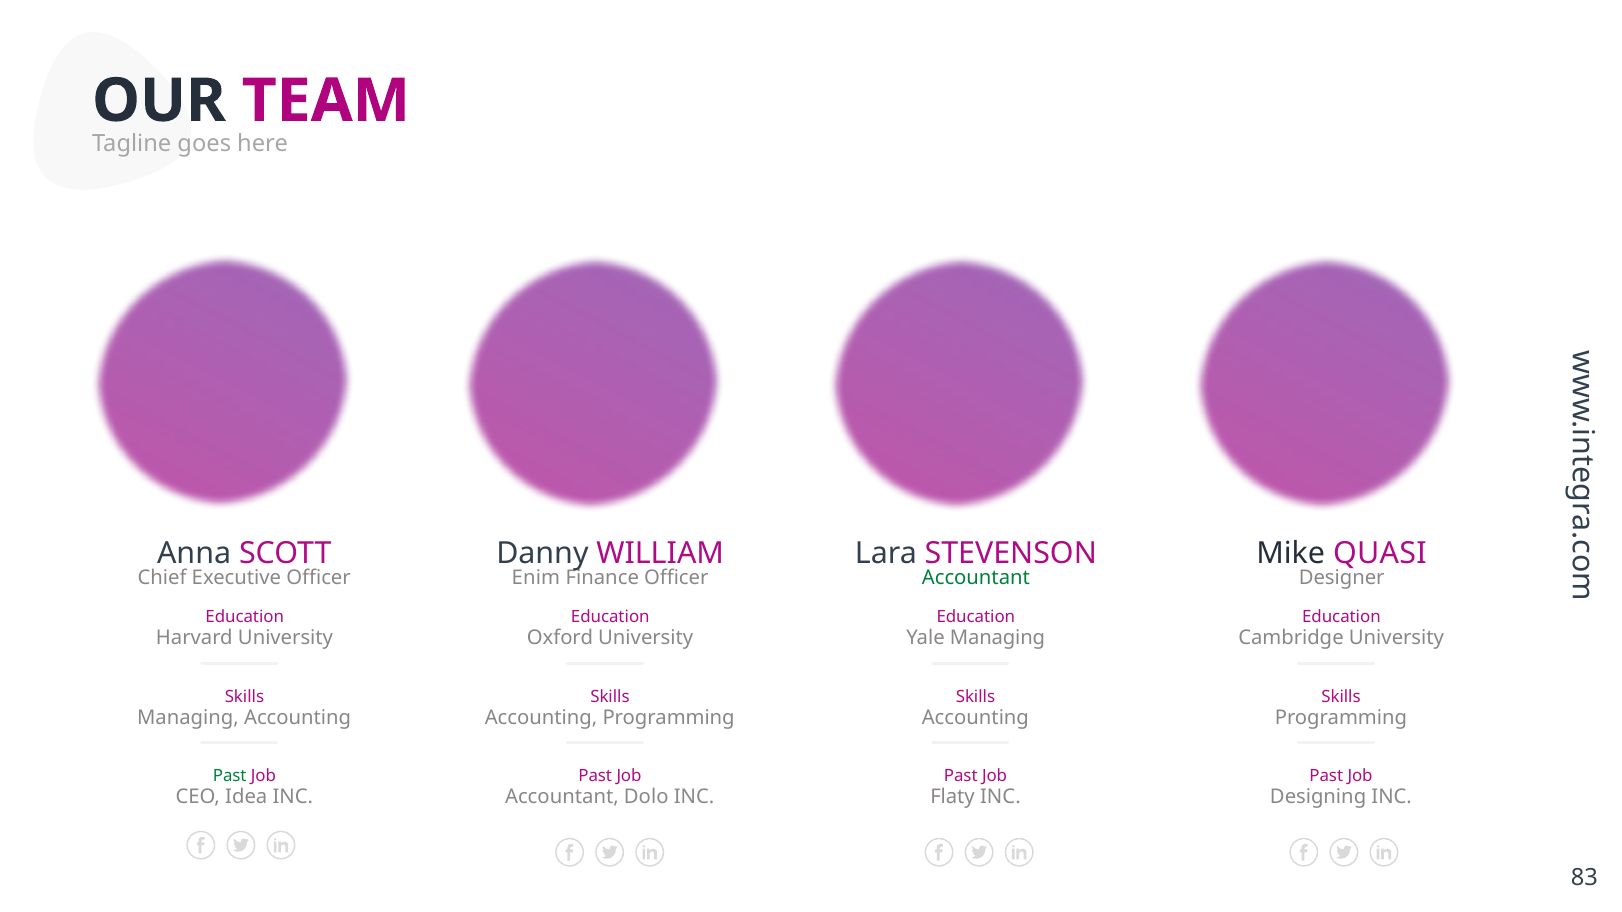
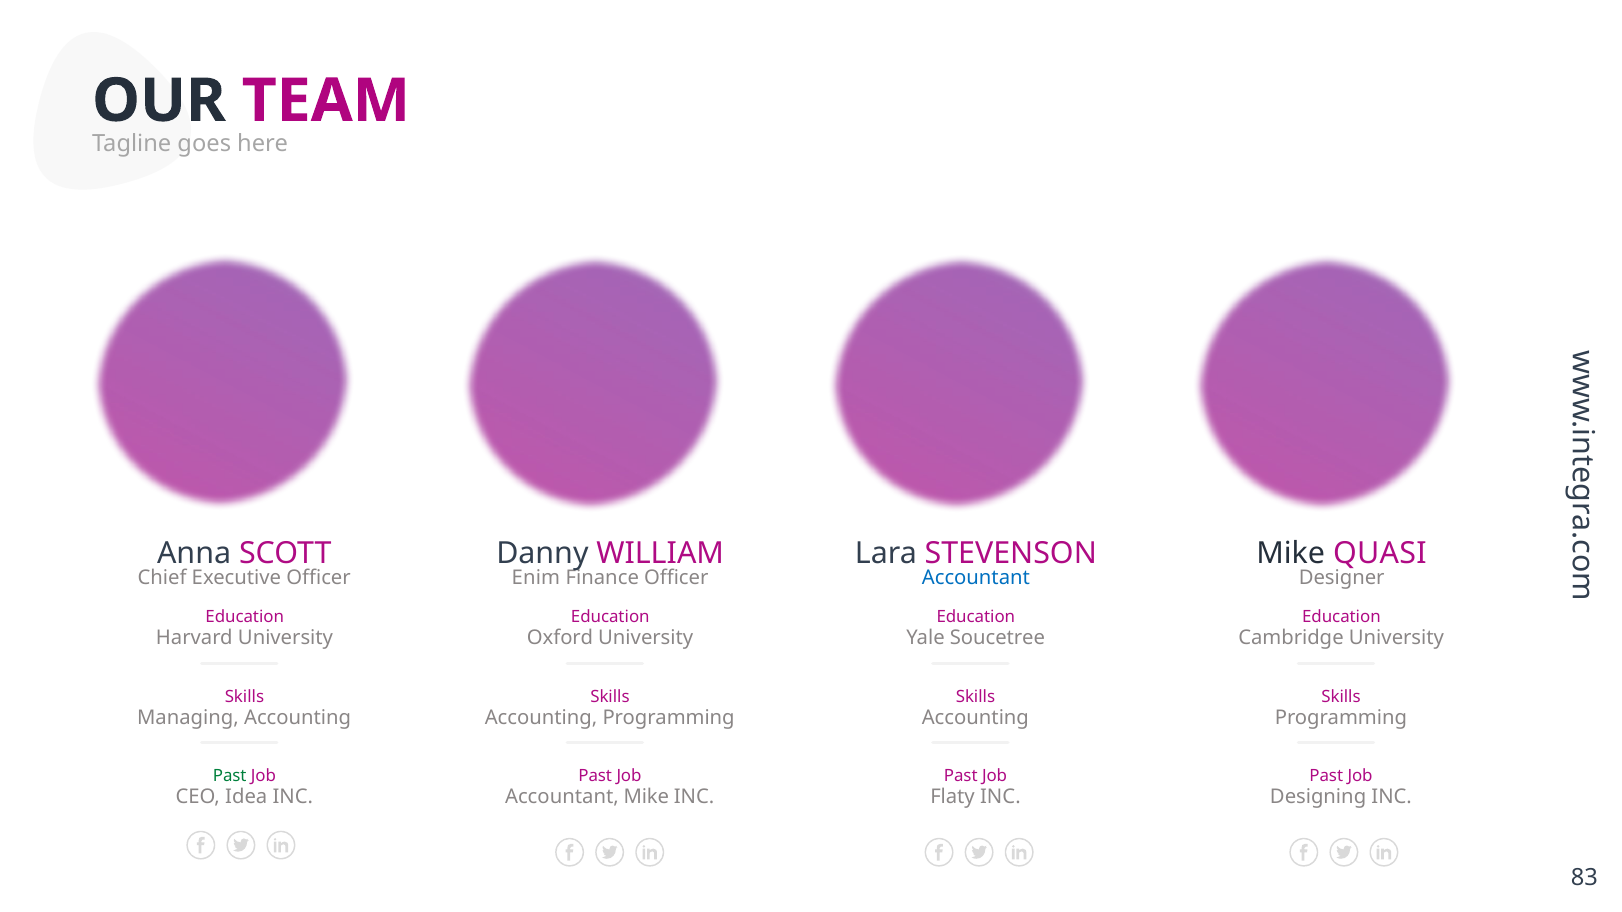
Accountant at (976, 578) colour: green -> blue
Yale Managing: Managing -> Soucetree
Accountant Dolo: Dolo -> Mike
